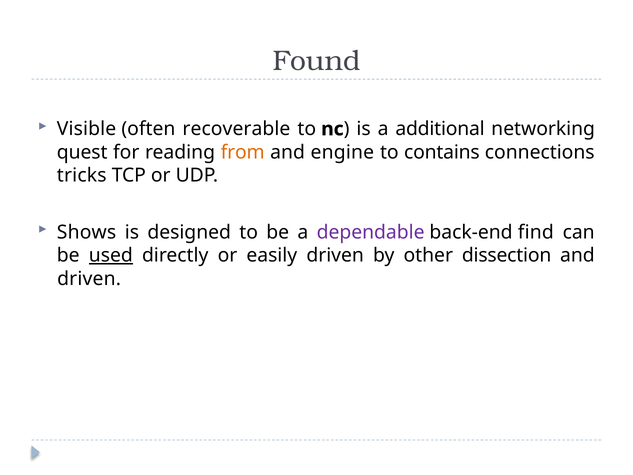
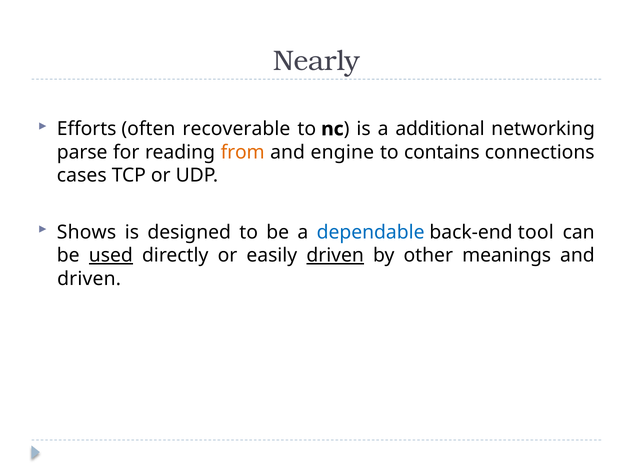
Found: Found -> Nearly
Visible: Visible -> Efforts
quest: quest -> parse
tricks: tricks -> cases
dependable colour: purple -> blue
find: find -> tool
driven at (335, 255) underline: none -> present
dissection: dissection -> meanings
